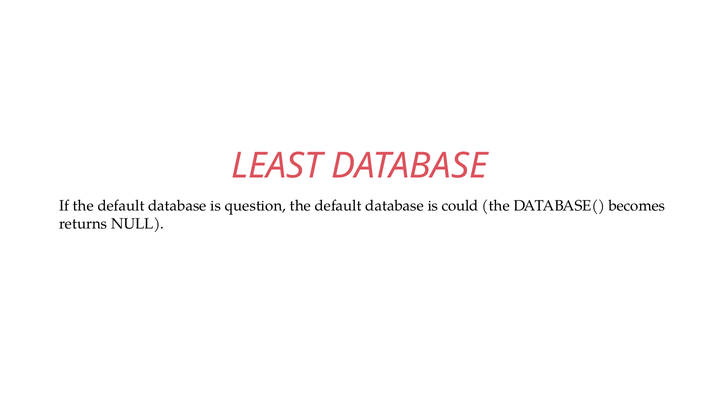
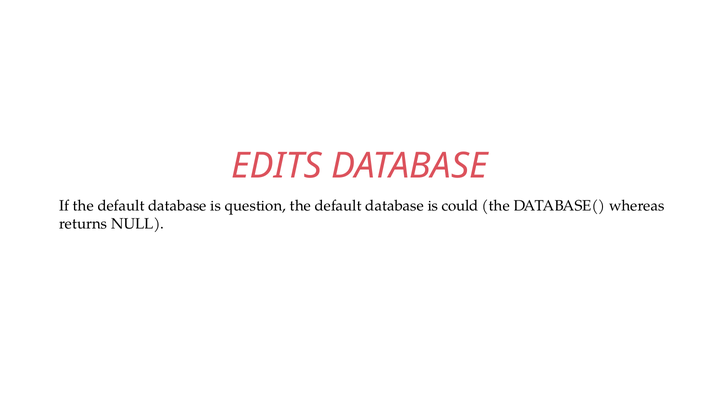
LEAST: LEAST -> EDITS
becomes: becomes -> whereas
